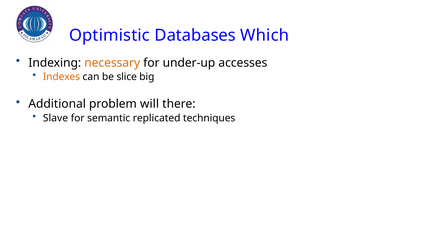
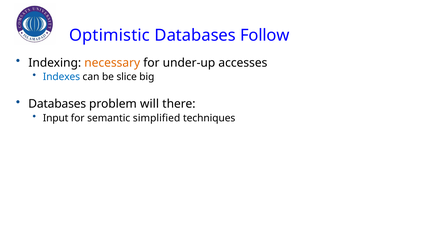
Which: Which -> Follow
Indexes colour: orange -> blue
Additional at (57, 104): Additional -> Databases
Slave: Slave -> Input
replicated: replicated -> simplified
